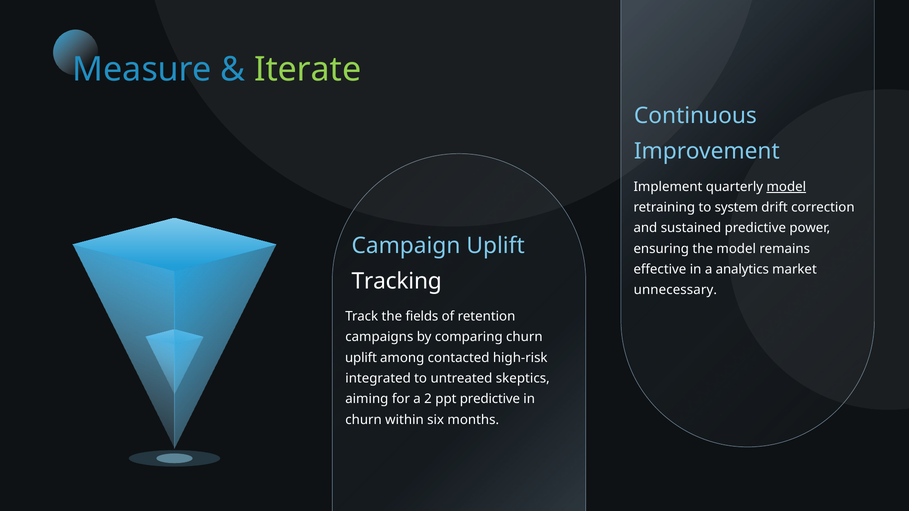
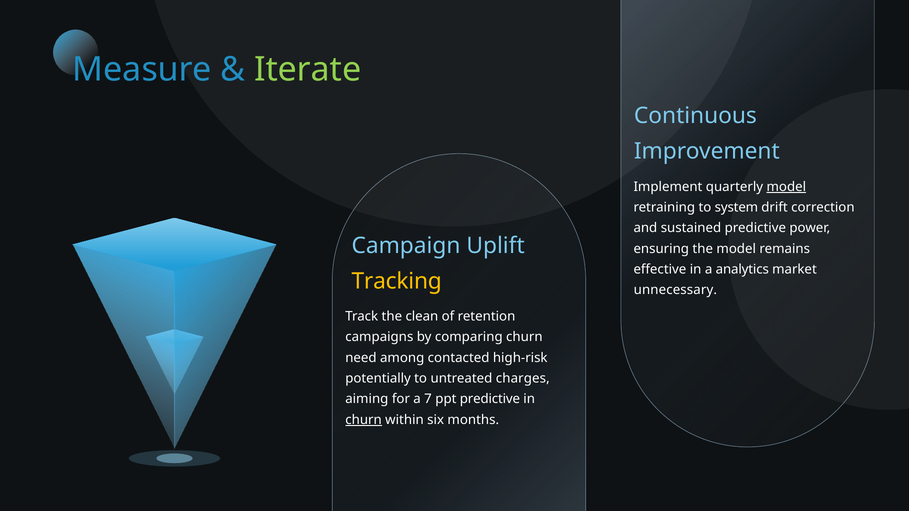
Tracking colour: white -> yellow
fields: fields -> clean
uplift at (361, 358): uplift -> need
integrated: integrated -> potentially
skeptics: skeptics -> charges
2: 2 -> 7
churn at (364, 420) underline: none -> present
